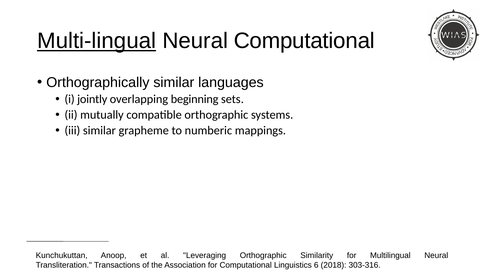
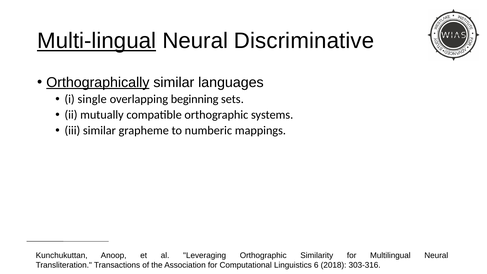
Neural Computational: Computational -> Discriminative
Orthographically underline: none -> present
jointly: jointly -> single
